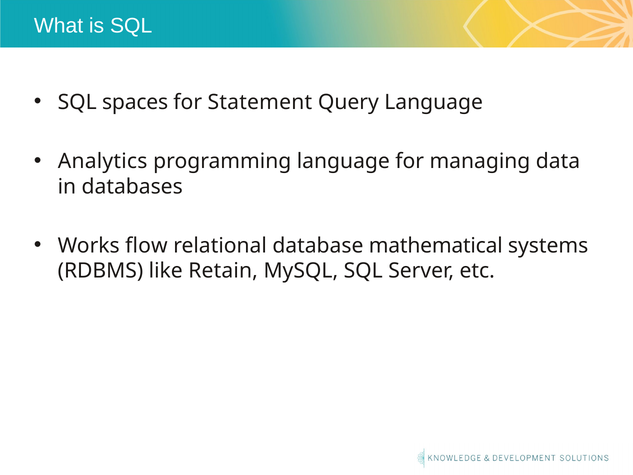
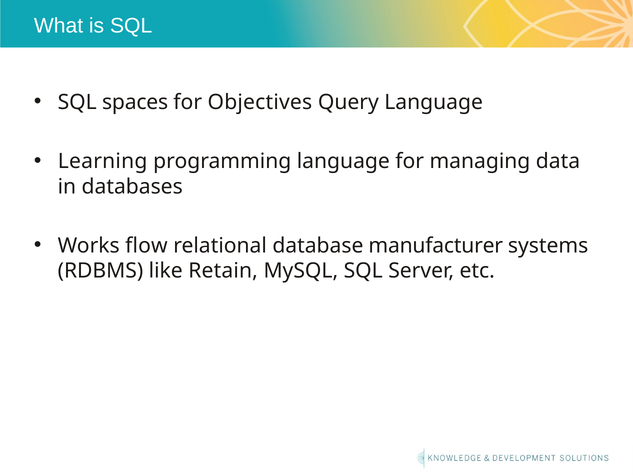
Statement: Statement -> Objectives
Analytics: Analytics -> Learning
mathematical: mathematical -> manufacturer
